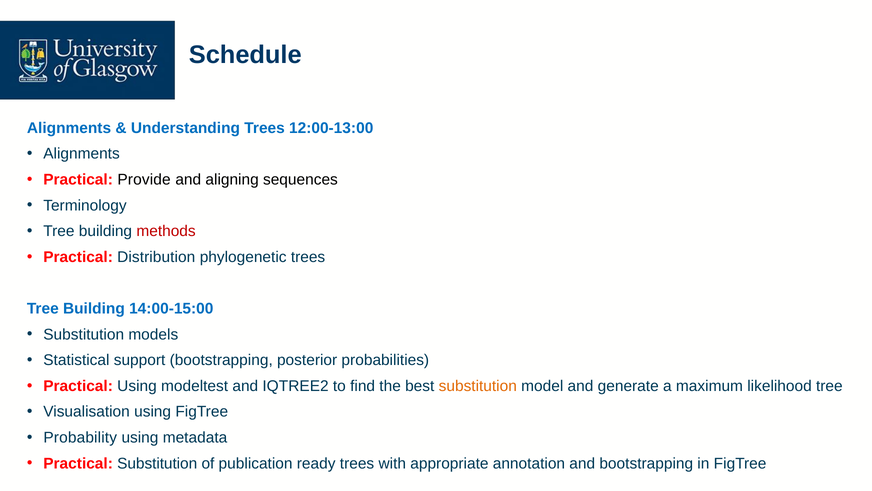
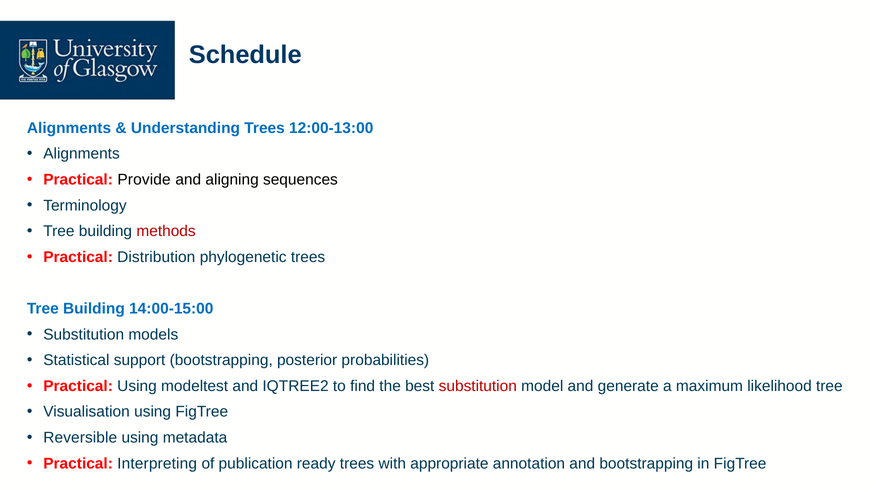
substitution at (478, 386) colour: orange -> red
Probability: Probability -> Reversible
Practical Substitution: Substitution -> Interpreting
